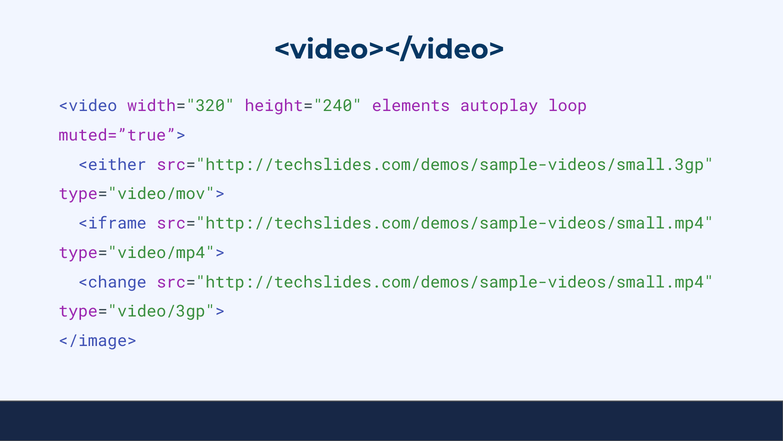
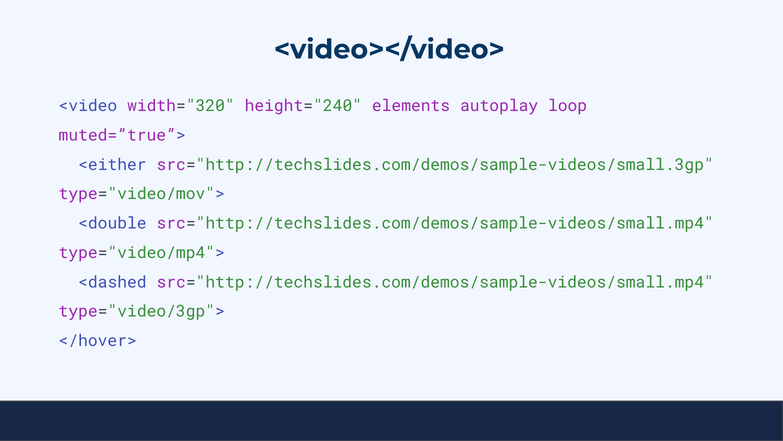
<iframe: <iframe -> <double
<change: <change -> <dashed
</image>: </image> -> </hover>
